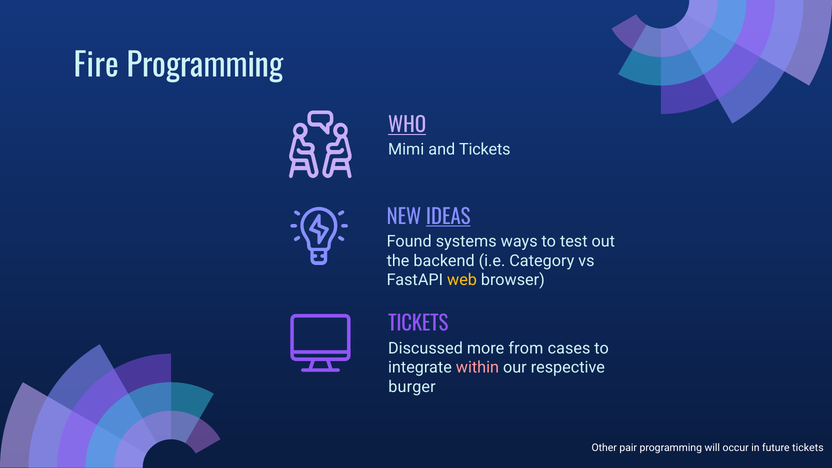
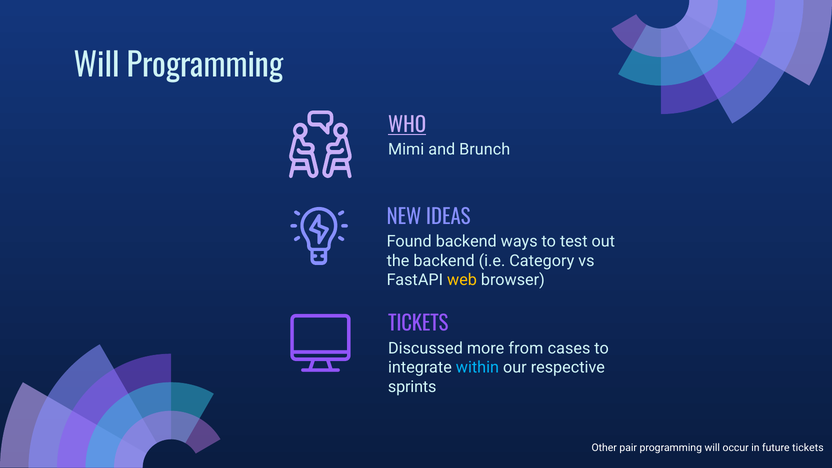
Fire at (96, 66): Fire -> Will
and Tickets: Tickets -> Brunch
IDEAS underline: present -> none
Found systems: systems -> backend
within colour: pink -> light blue
burger: burger -> sprints
